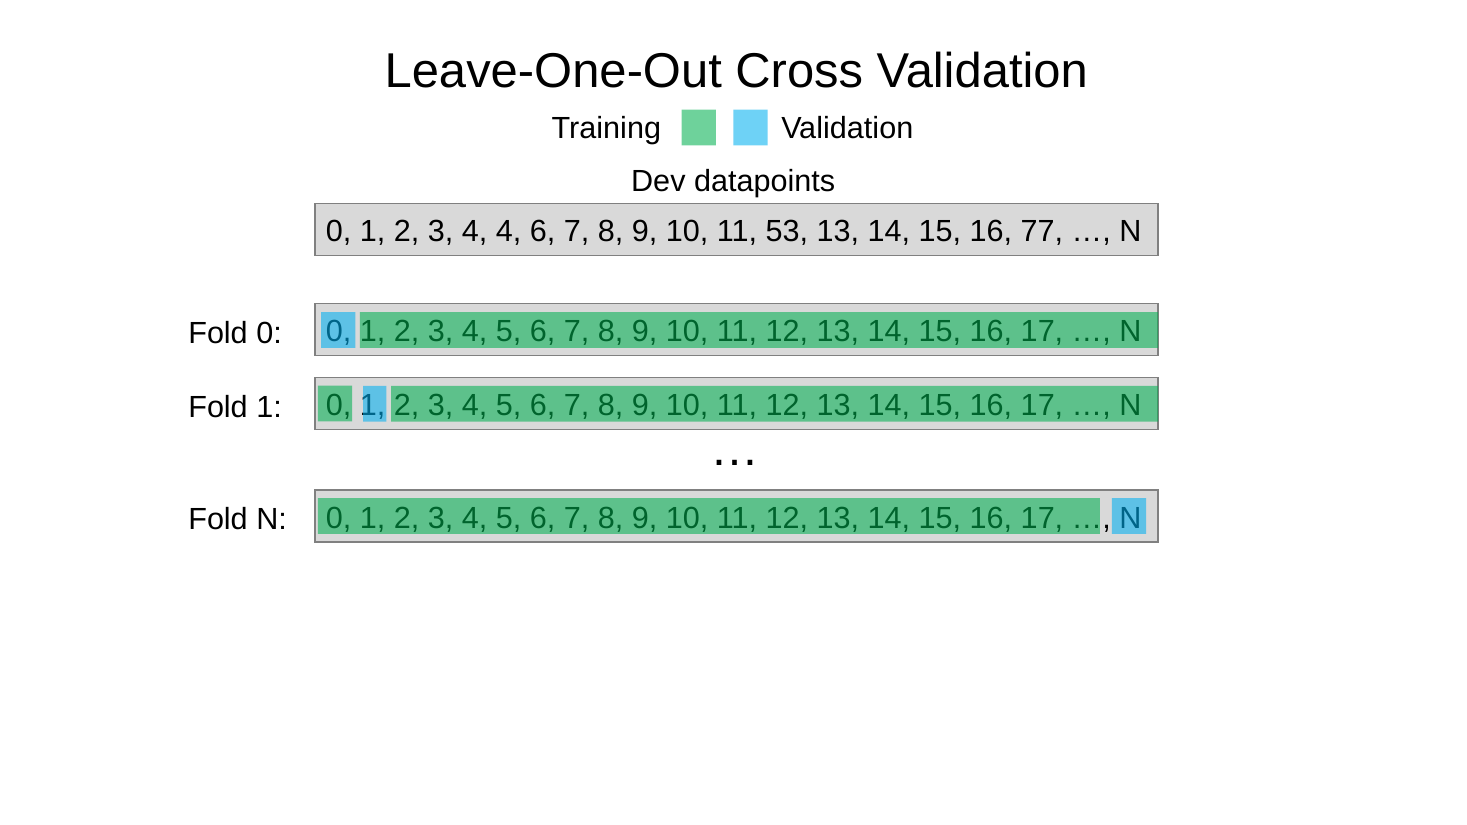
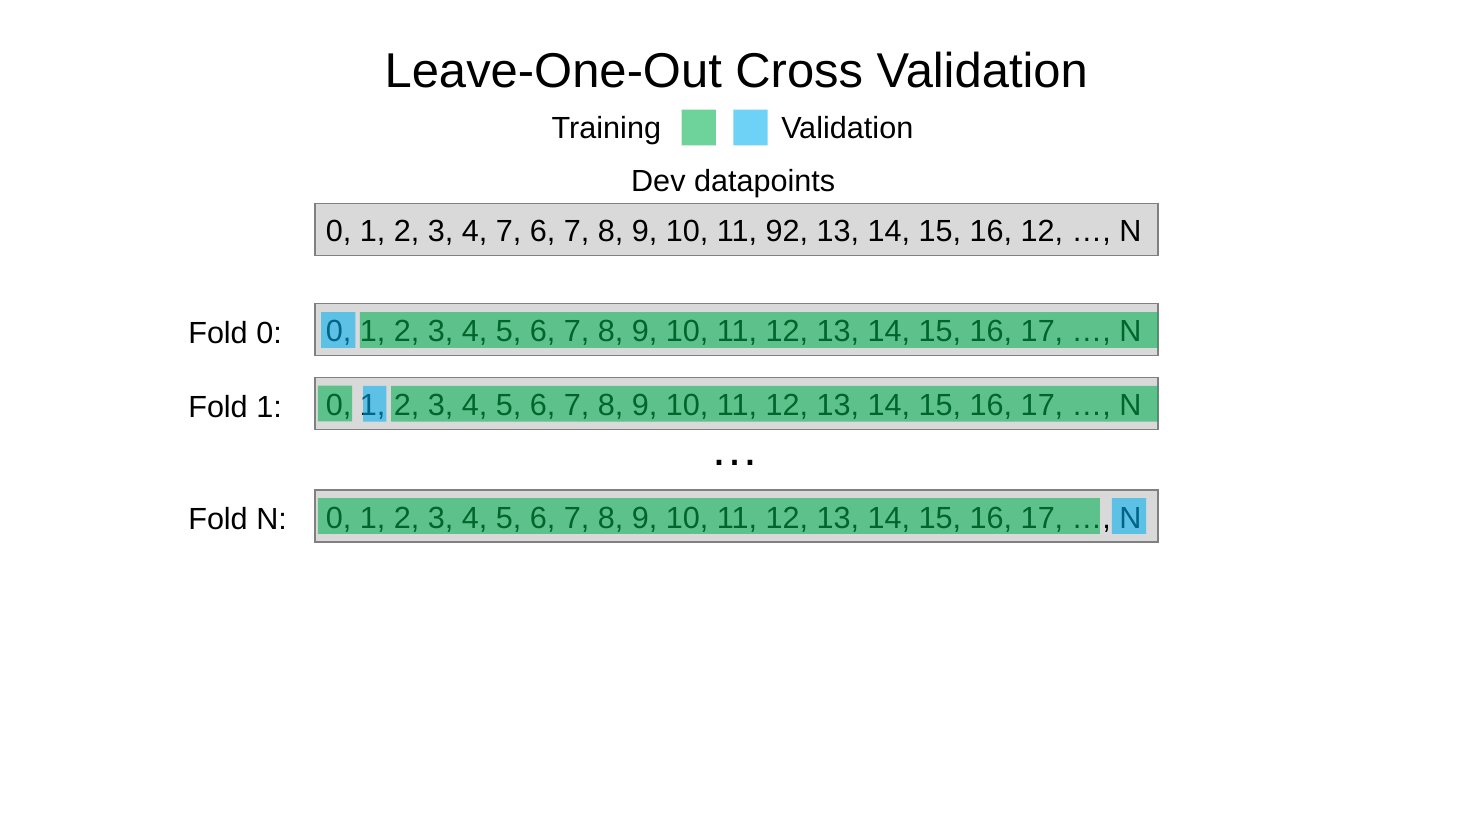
4 4: 4 -> 7
53: 53 -> 92
16 77: 77 -> 12
